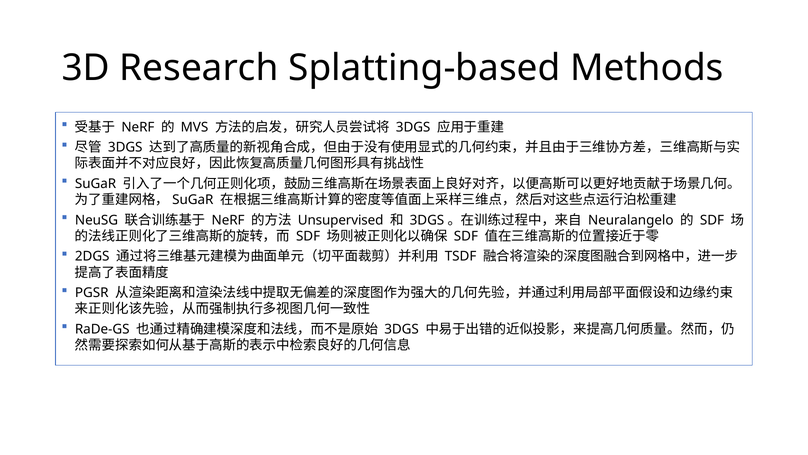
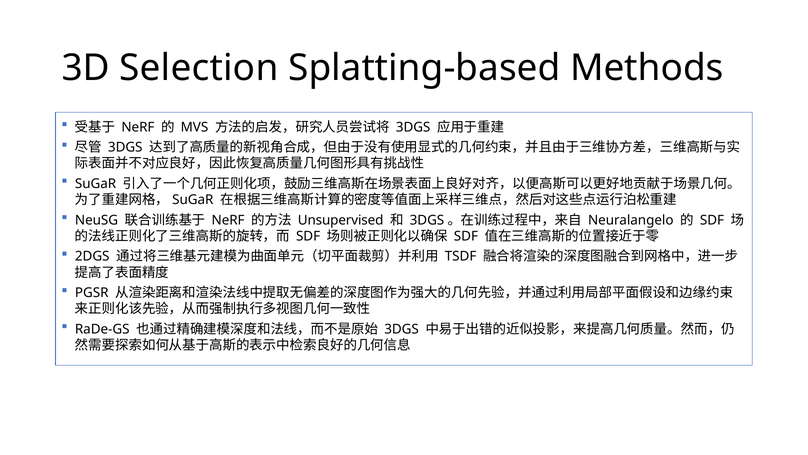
Research: Research -> Selection
